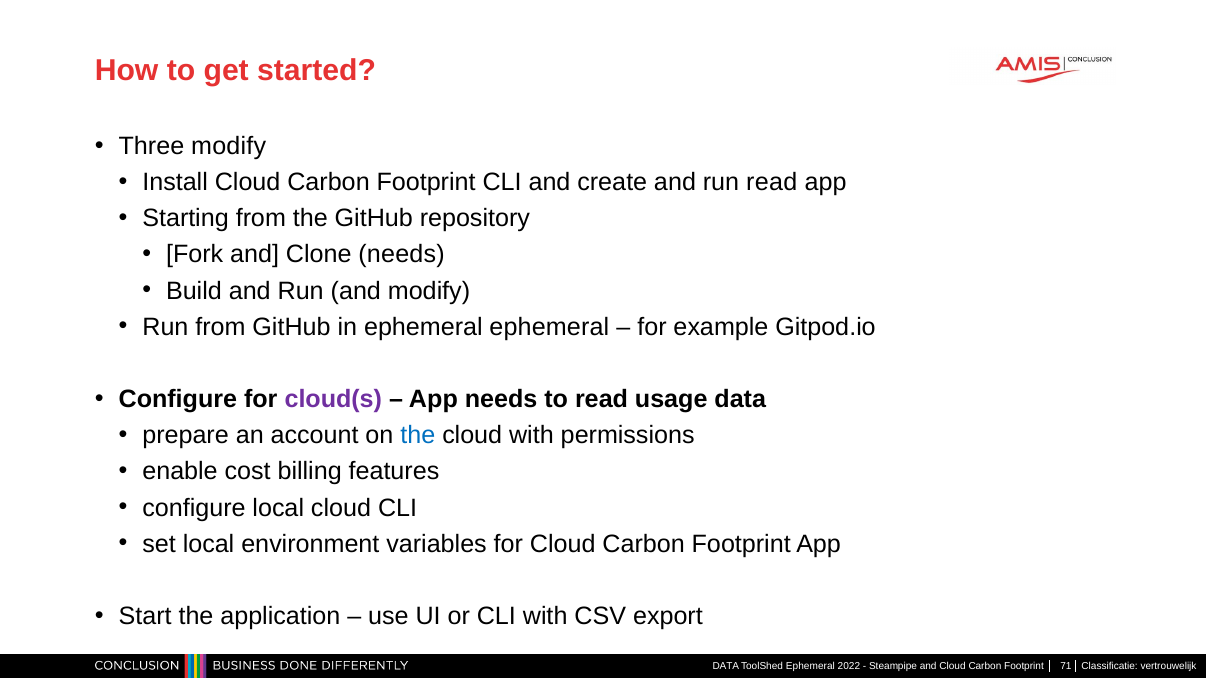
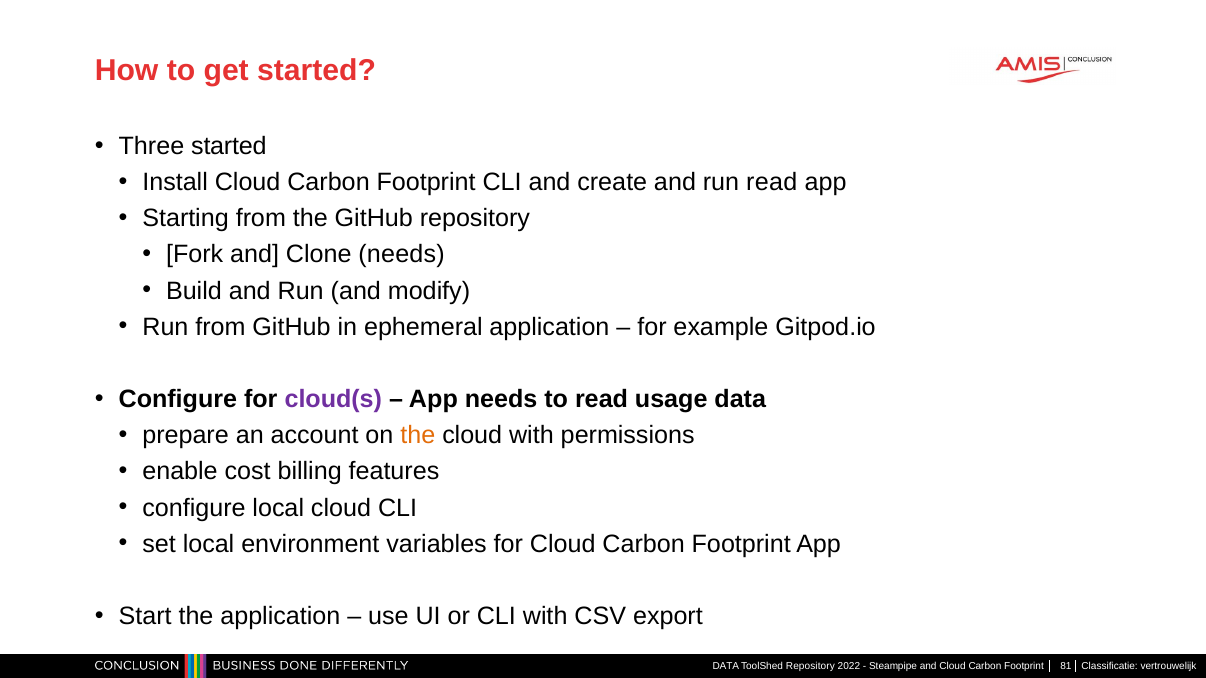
Three modify: modify -> started
ephemeral ephemeral: ephemeral -> application
the at (418, 436) colour: blue -> orange
ToolShed Ephemeral: Ephemeral -> Repository
71: 71 -> 81
